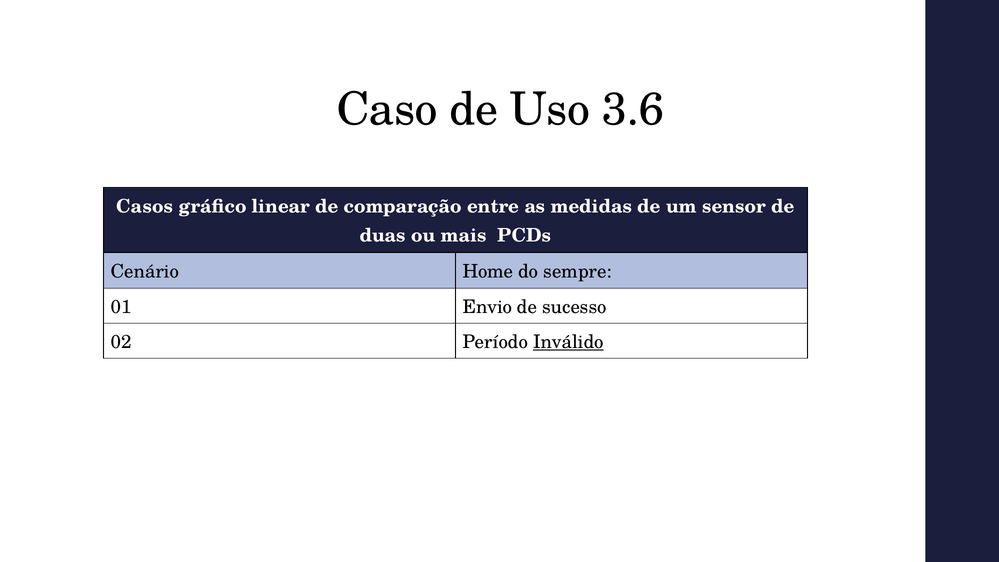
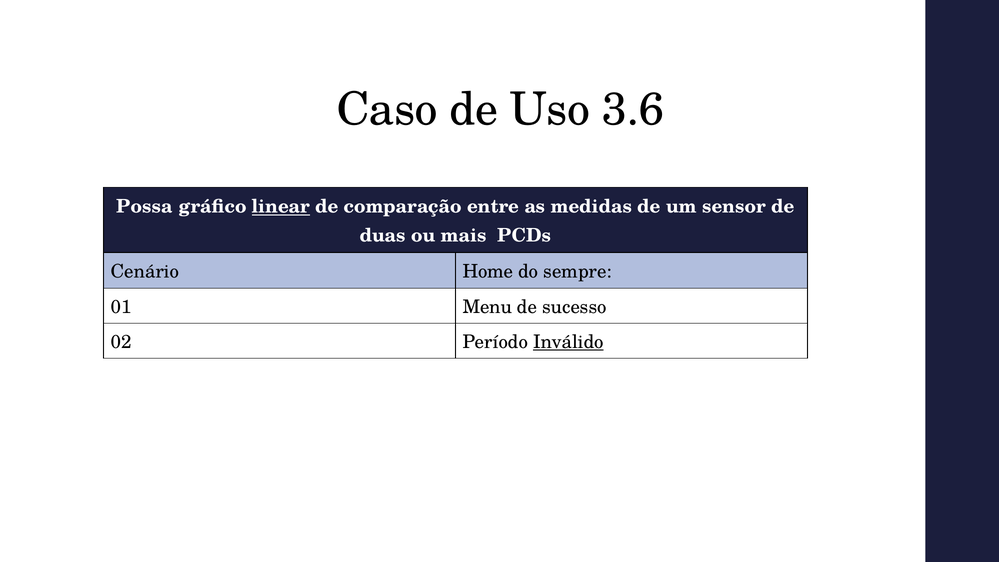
Casos: Casos -> Possa
linear underline: none -> present
Envio: Envio -> Menu
